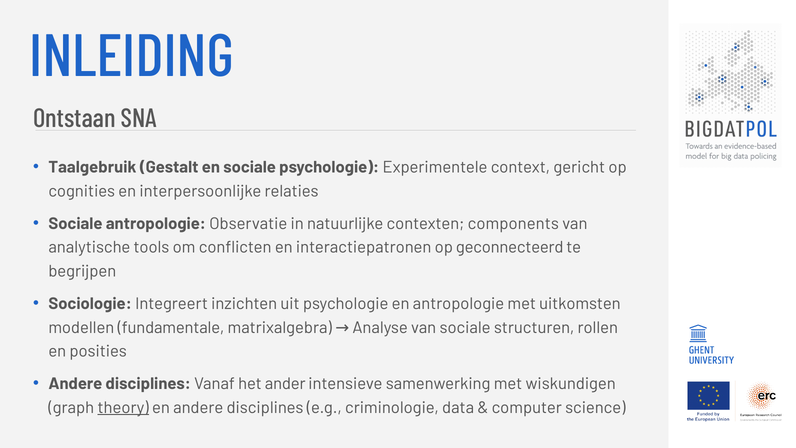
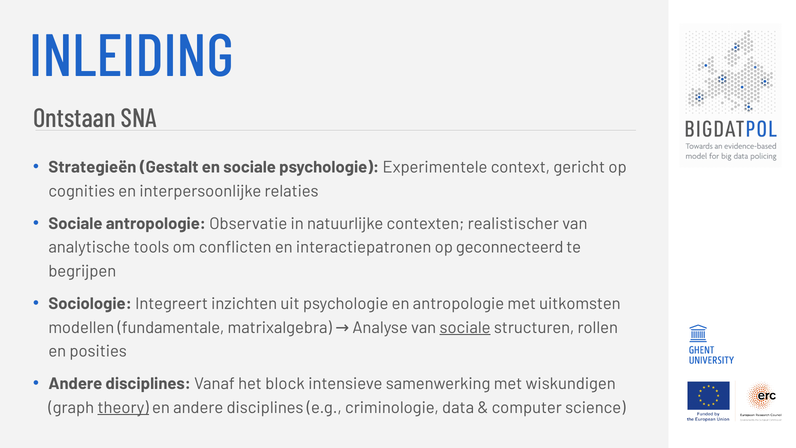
Taalgebruik: Taalgebruik -> Strategieën
components: components -> realistischer
sociale at (465, 327) underline: none -> present
ander: ander -> block
